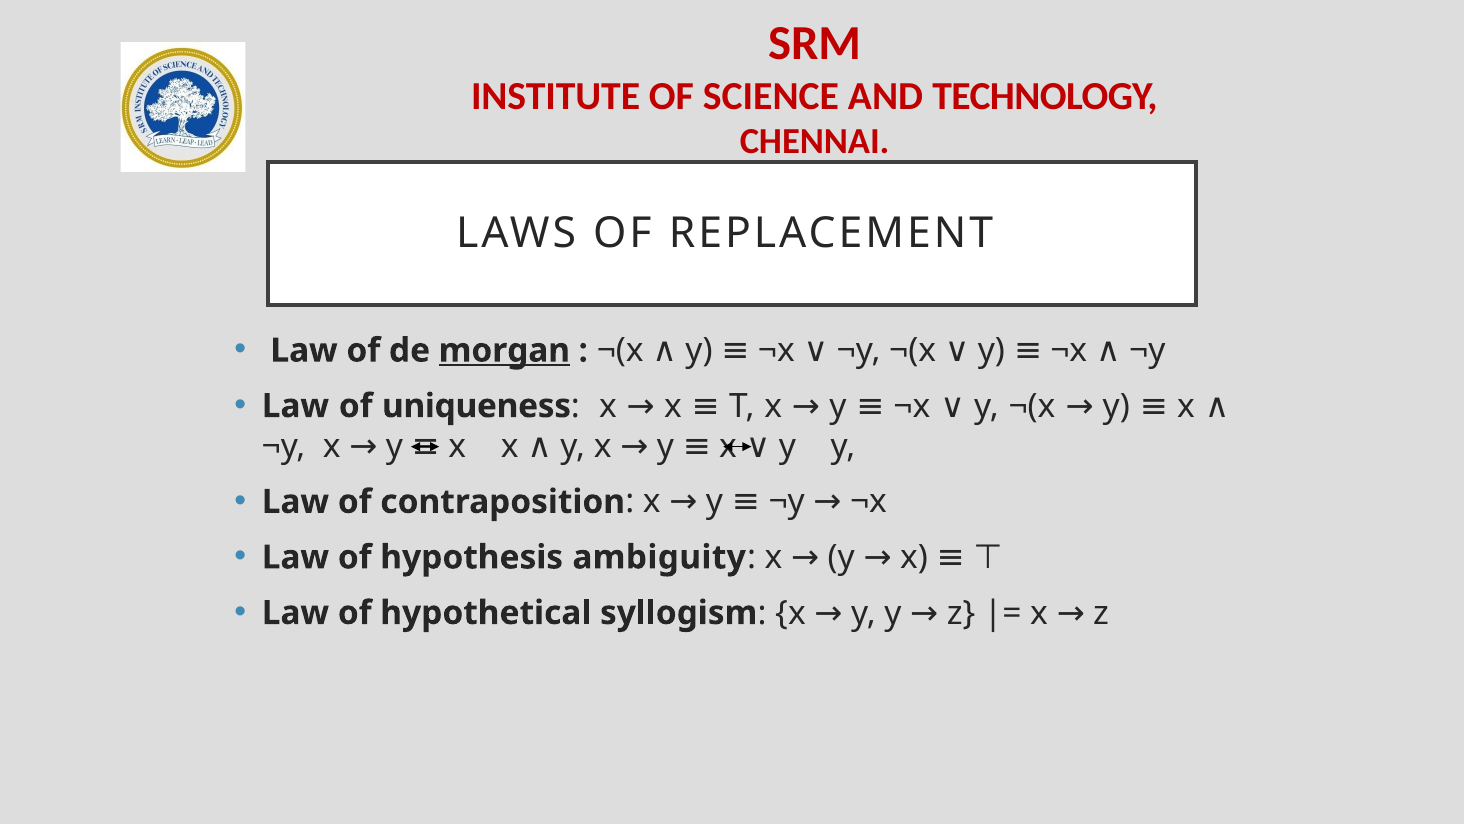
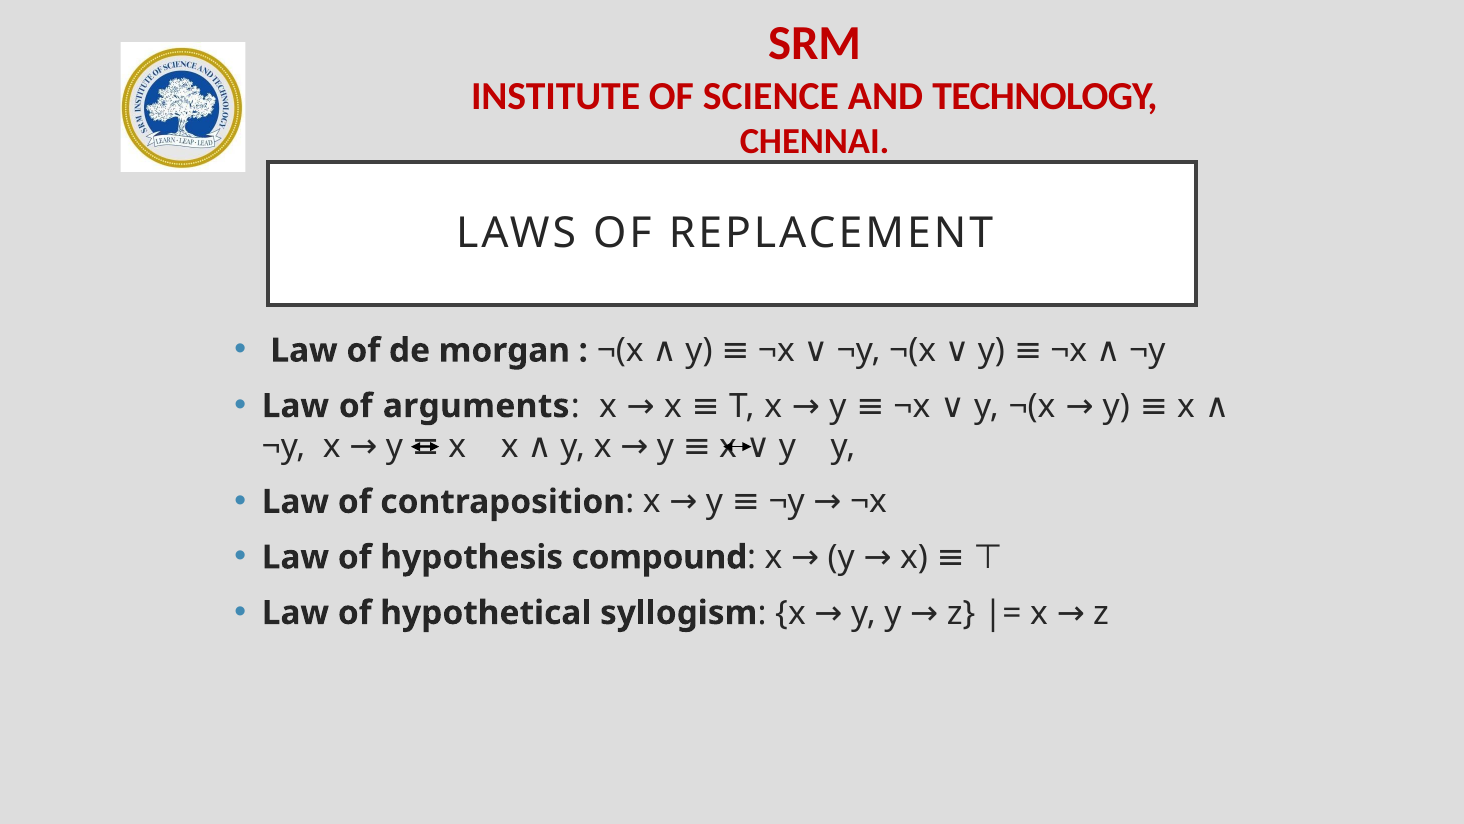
morgan underline: present -> none
uniqueness: uniqueness -> arguments
ambiguity: ambiguity -> compound
